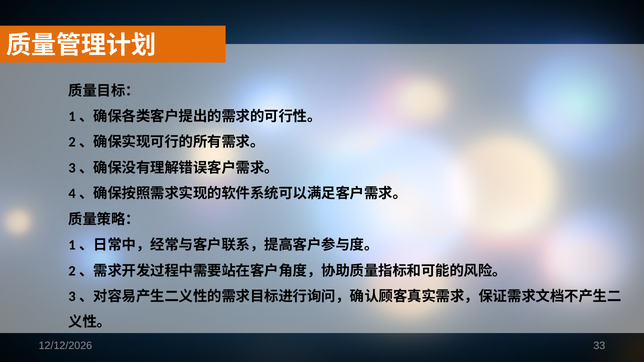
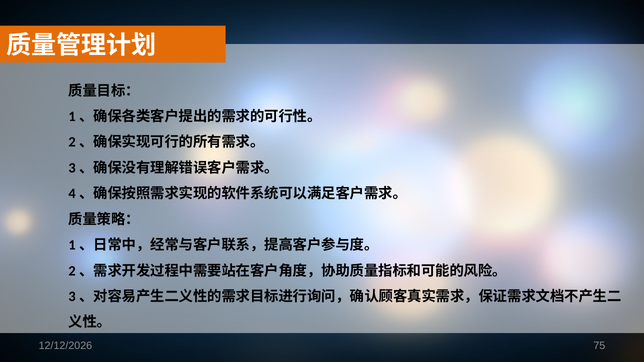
33: 33 -> 75
